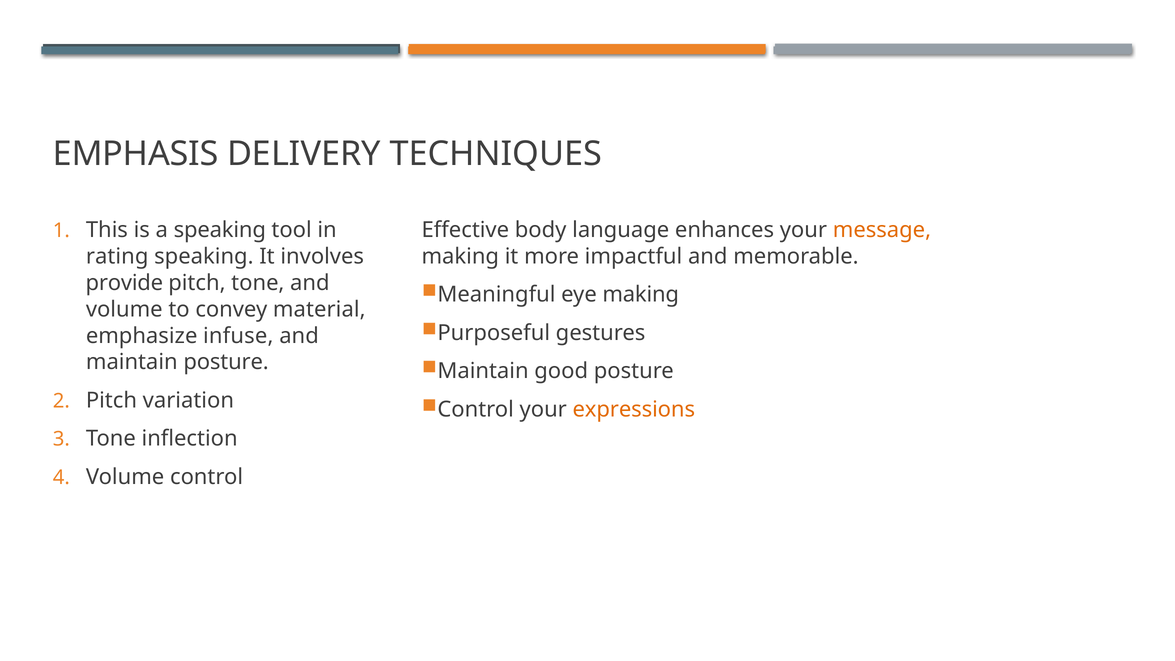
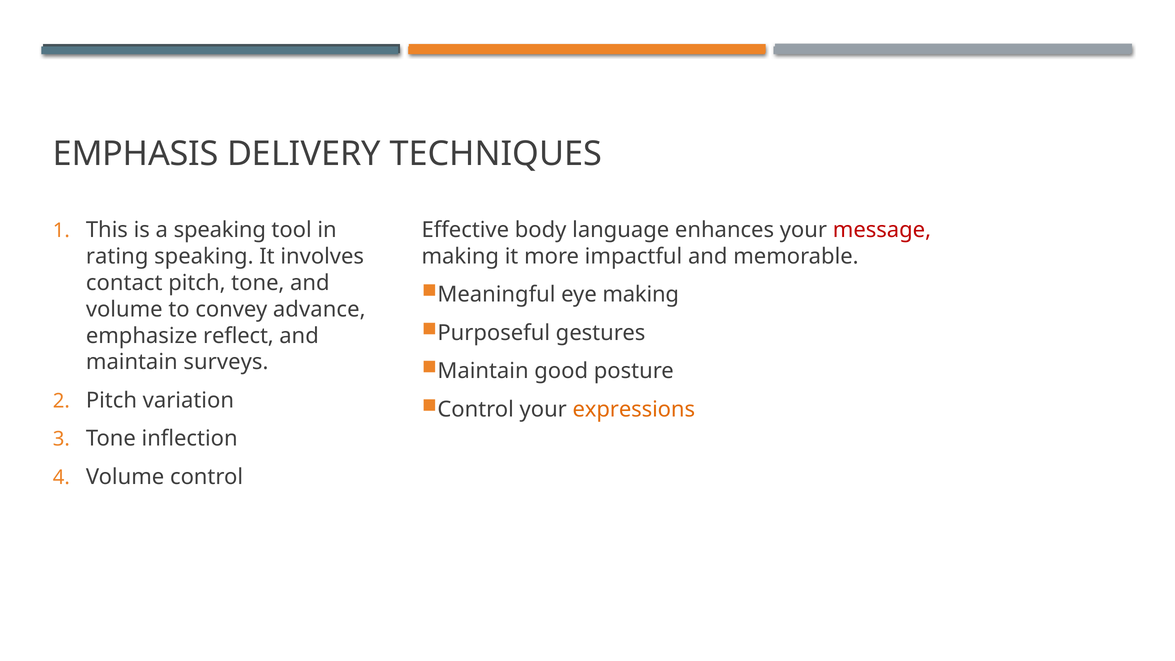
message colour: orange -> red
provide: provide -> contact
material: material -> advance
infuse: infuse -> reflect
maintain posture: posture -> surveys
